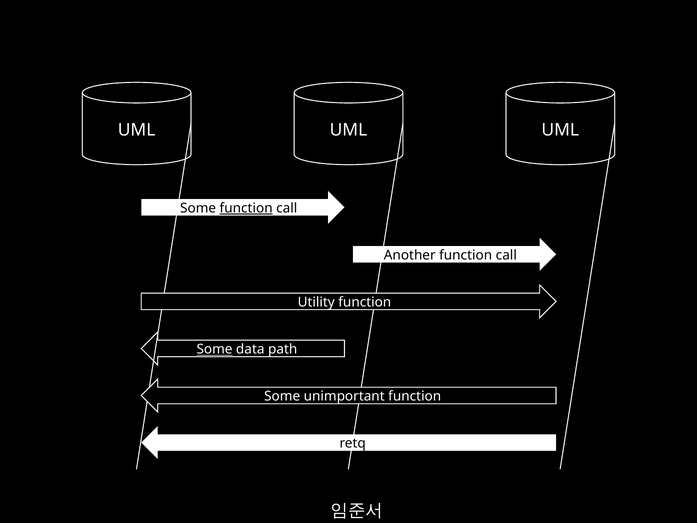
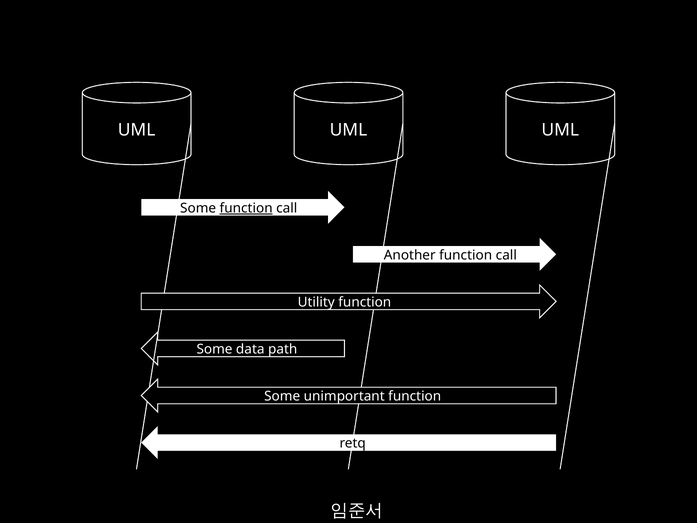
Some at (215, 349) underline: present -> none
